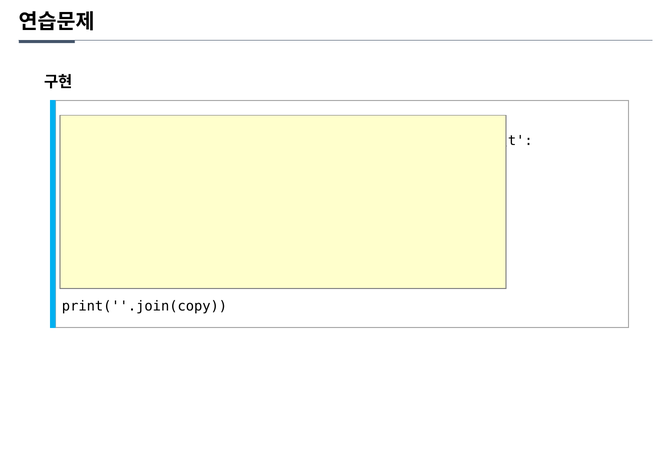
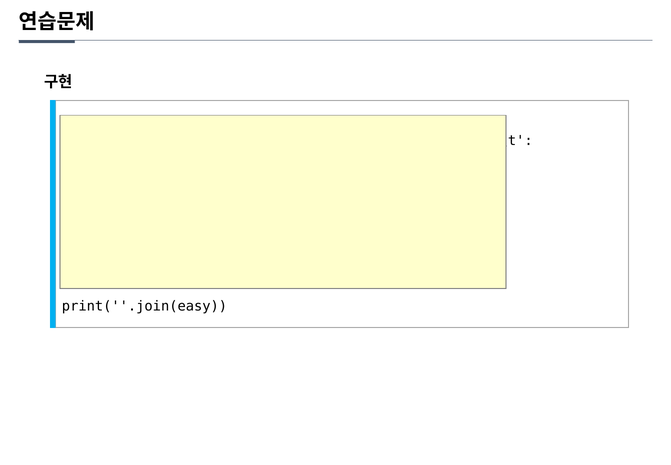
print(''.join(copy: print(''.join(copy -> print(''.join(easy
